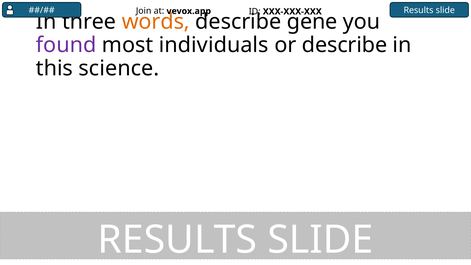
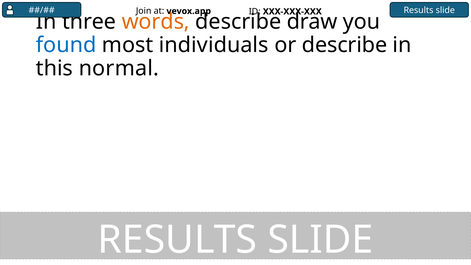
gene: gene -> draw
found colour: purple -> blue
science: science -> normal
